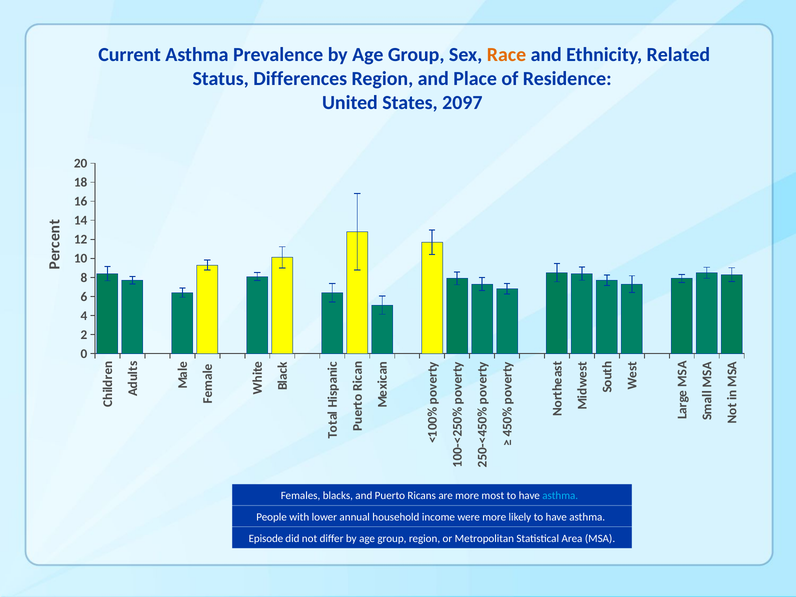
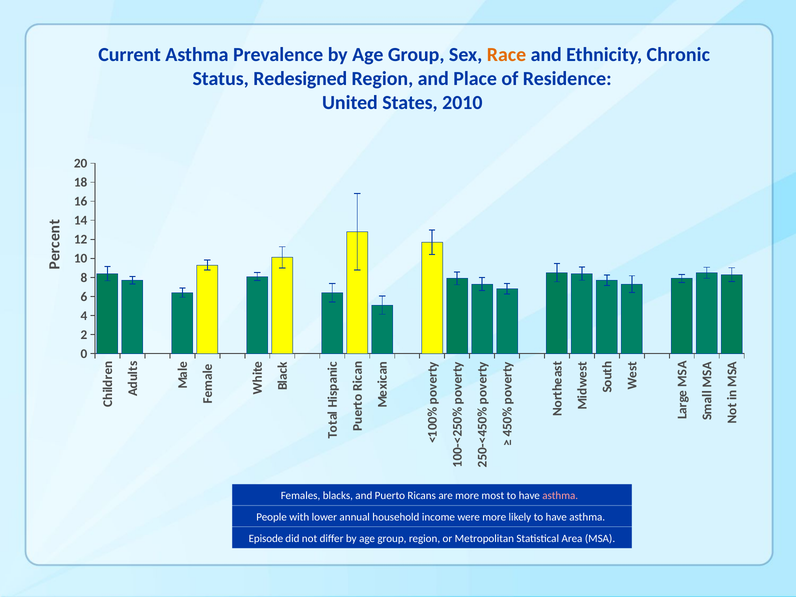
Related: Related -> Chronic
Differences: Differences -> Redesigned
2097: 2097 -> 2010
asthma at (560, 496) colour: light blue -> pink
